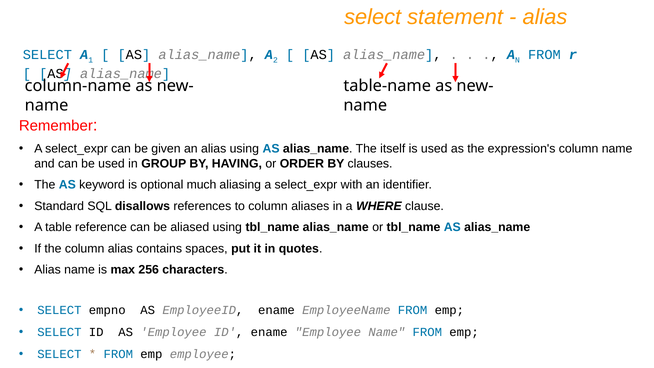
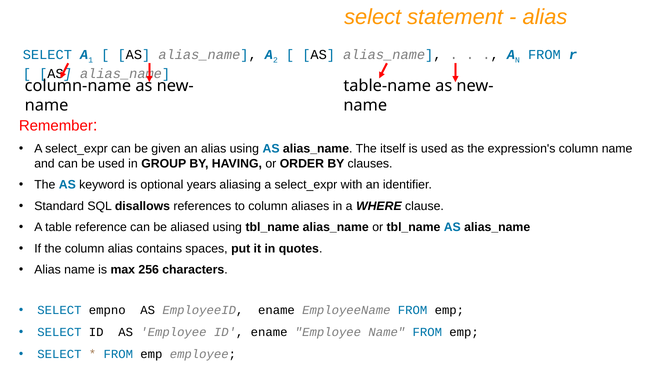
much: much -> years
